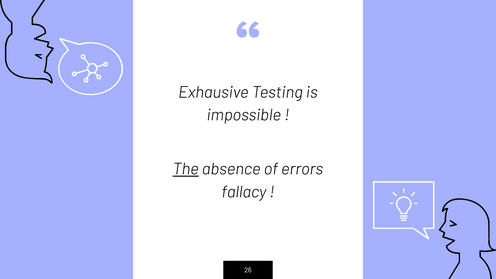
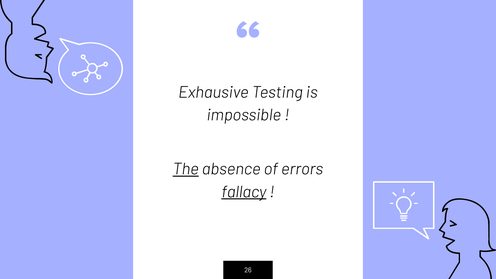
fallacy underline: none -> present
